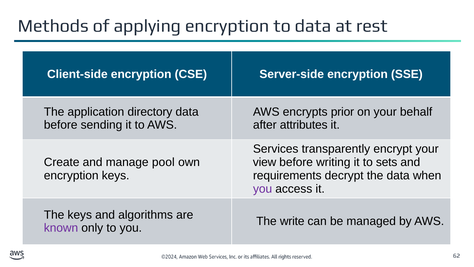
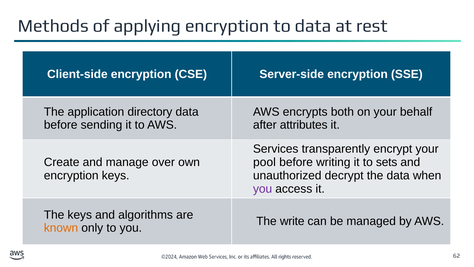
prior: prior -> both
pool: pool -> over
view: view -> pool
requirements: requirements -> unauthorized
known colour: purple -> orange
